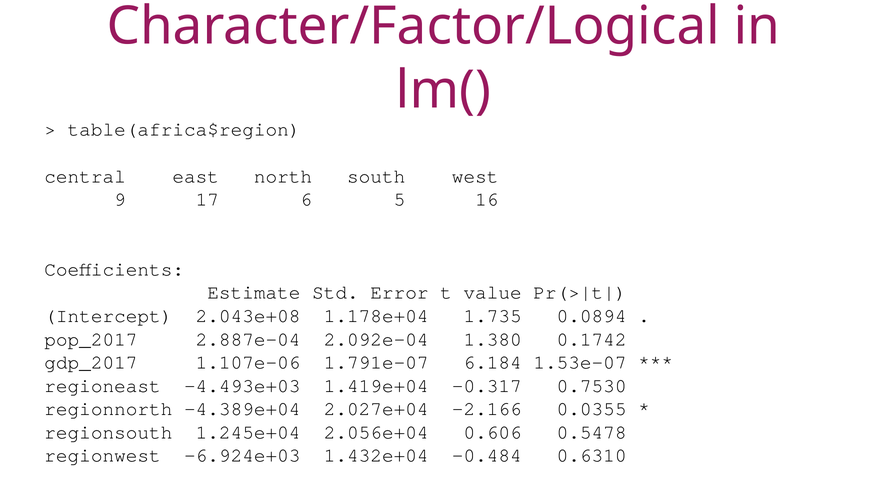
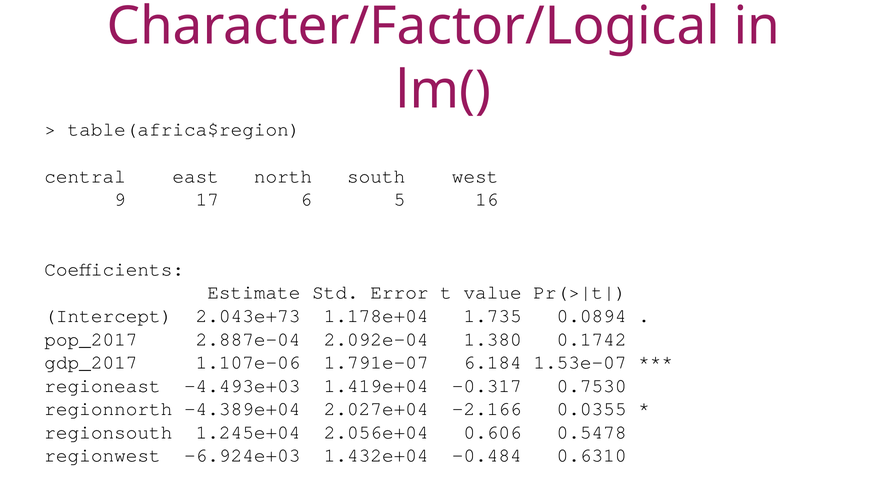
2.043e+08: 2.043e+08 -> 2.043e+73
